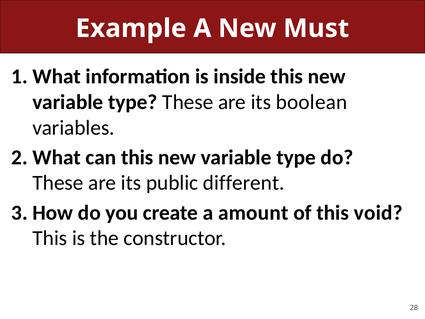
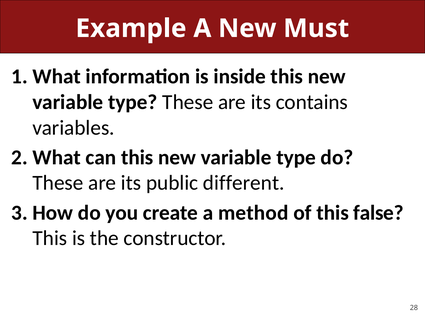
boolean: boolean -> contains
amount: amount -> method
void: void -> false
